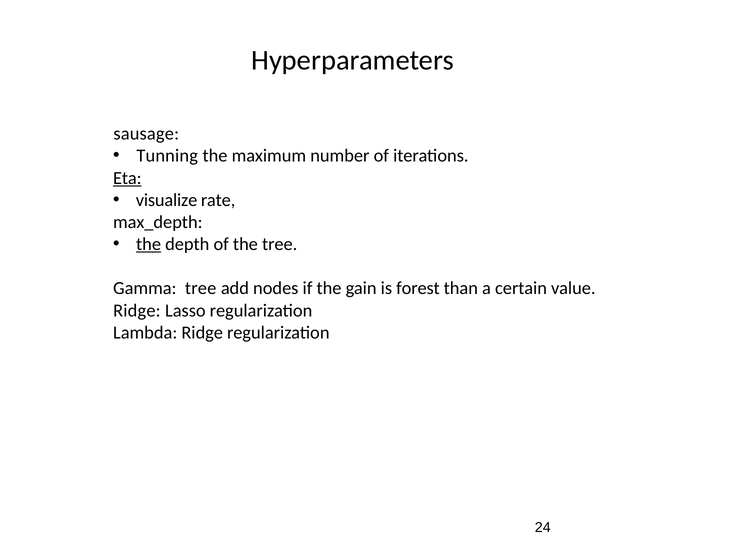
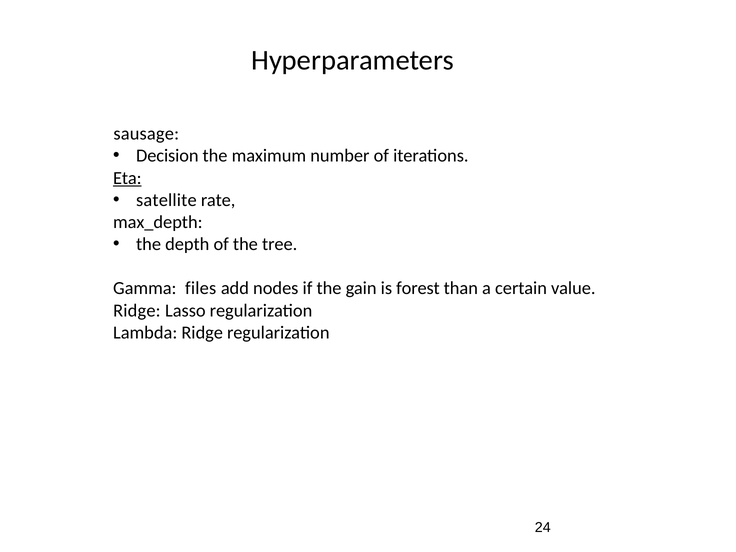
Tunning: Tunning -> Decision
visualize: visualize -> satellite
the at (149, 244) underline: present -> none
Gamma tree: tree -> files
